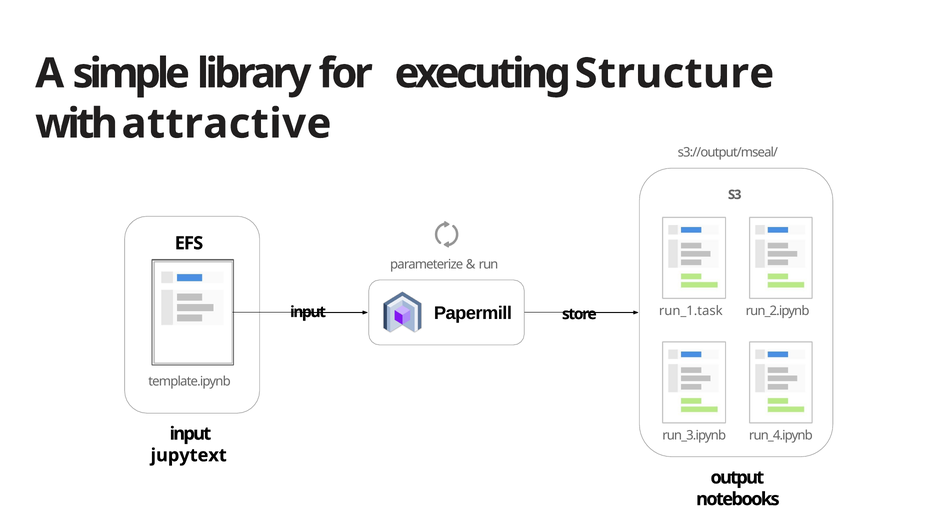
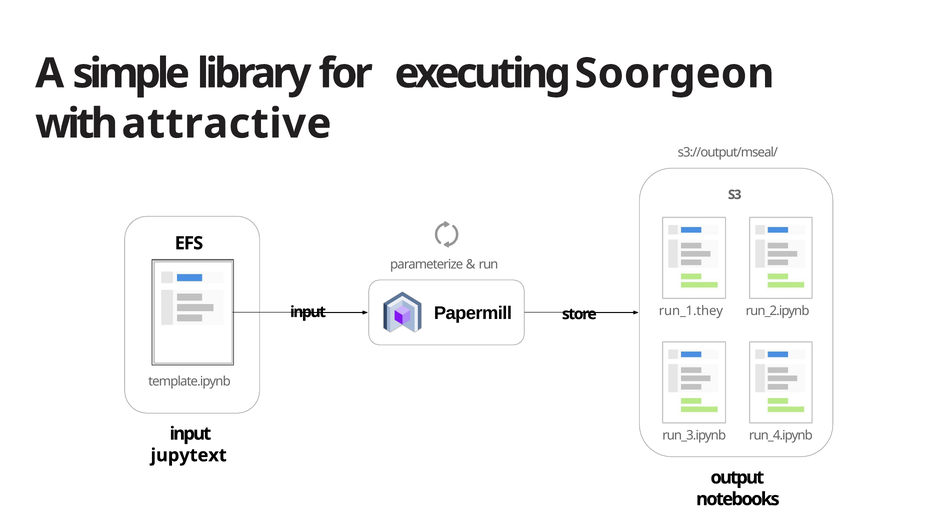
Structure: Structure -> Soorgeon
run_1.task: run_1.task -> run_1.they
